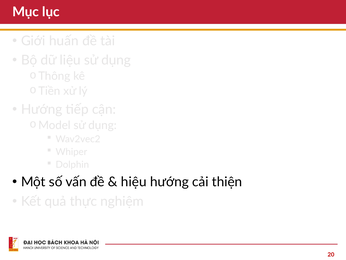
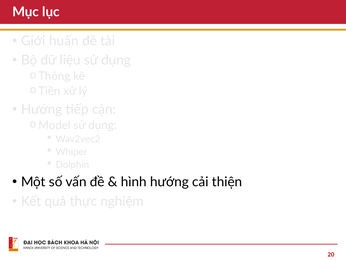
hiệu: hiệu -> hình
